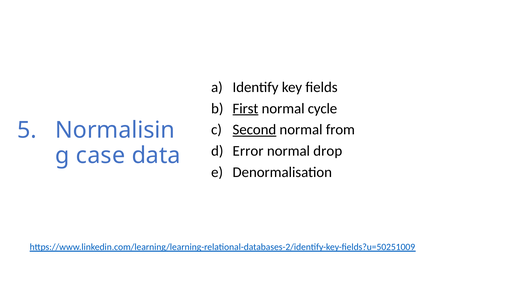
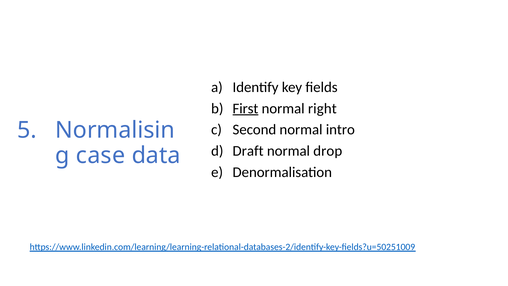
cycle: cycle -> right
Second underline: present -> none
from: from -> intro
Error: Error -> Draft
